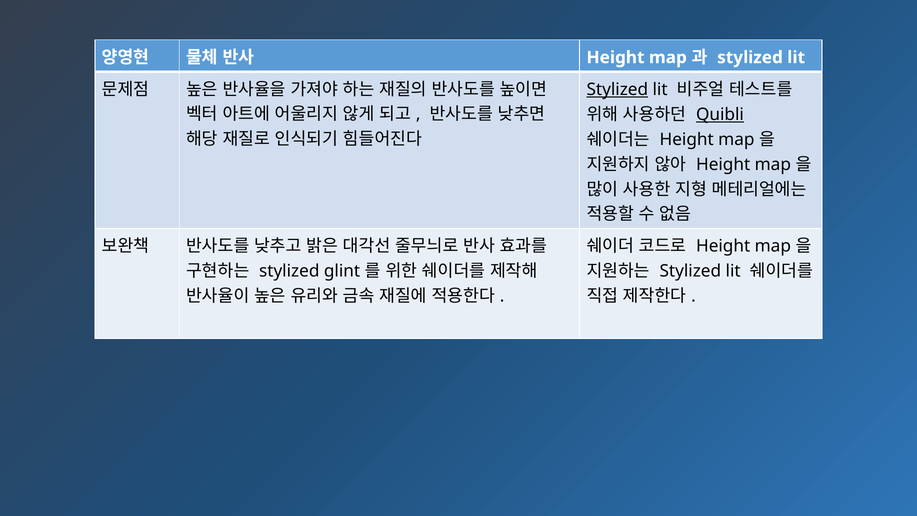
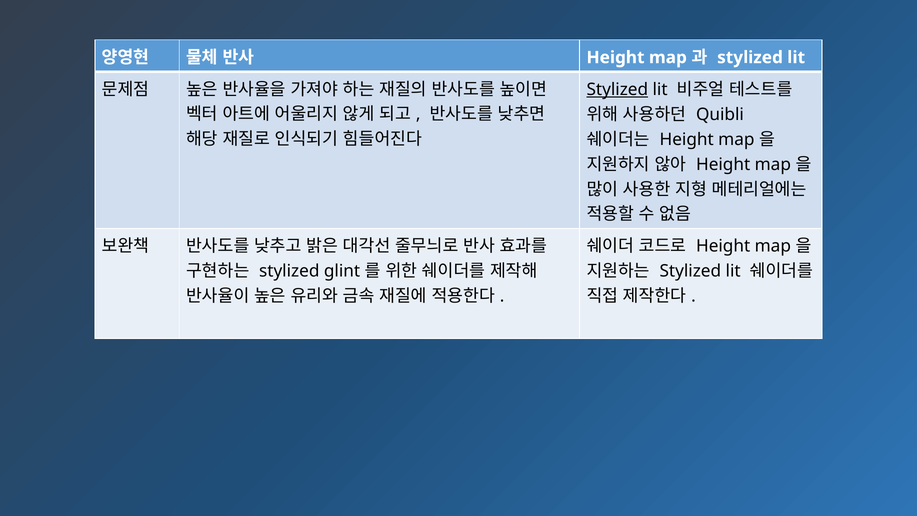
Quibli underline: present -> none
